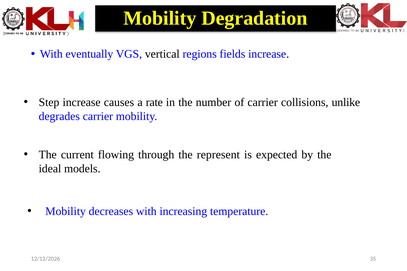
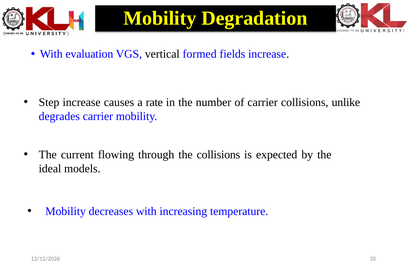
eventually: eventually -> evaluation
regions: regions -> formed
the represent: represent -> collisions
